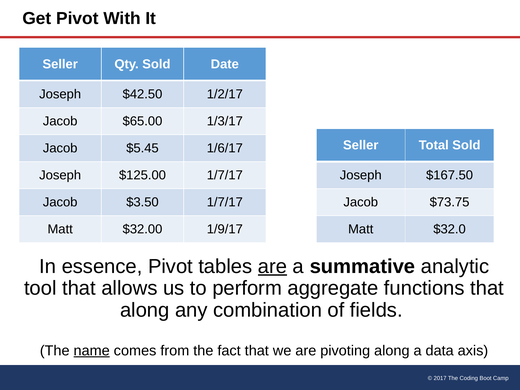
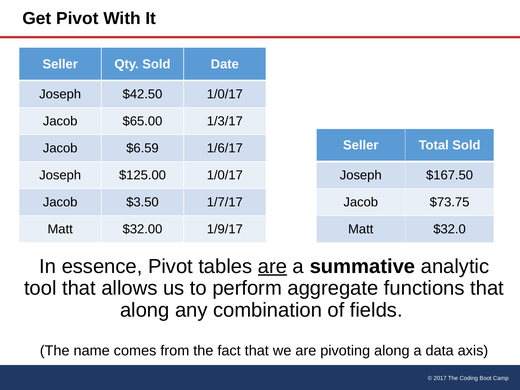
$42.50 1/2/17: 1/2/17 -> 1/0/17
$5.45: $5.45 -> $6.59
$125.00 1/7/17: 1/7/17 -> 1/0/17
name underline: present -> none
